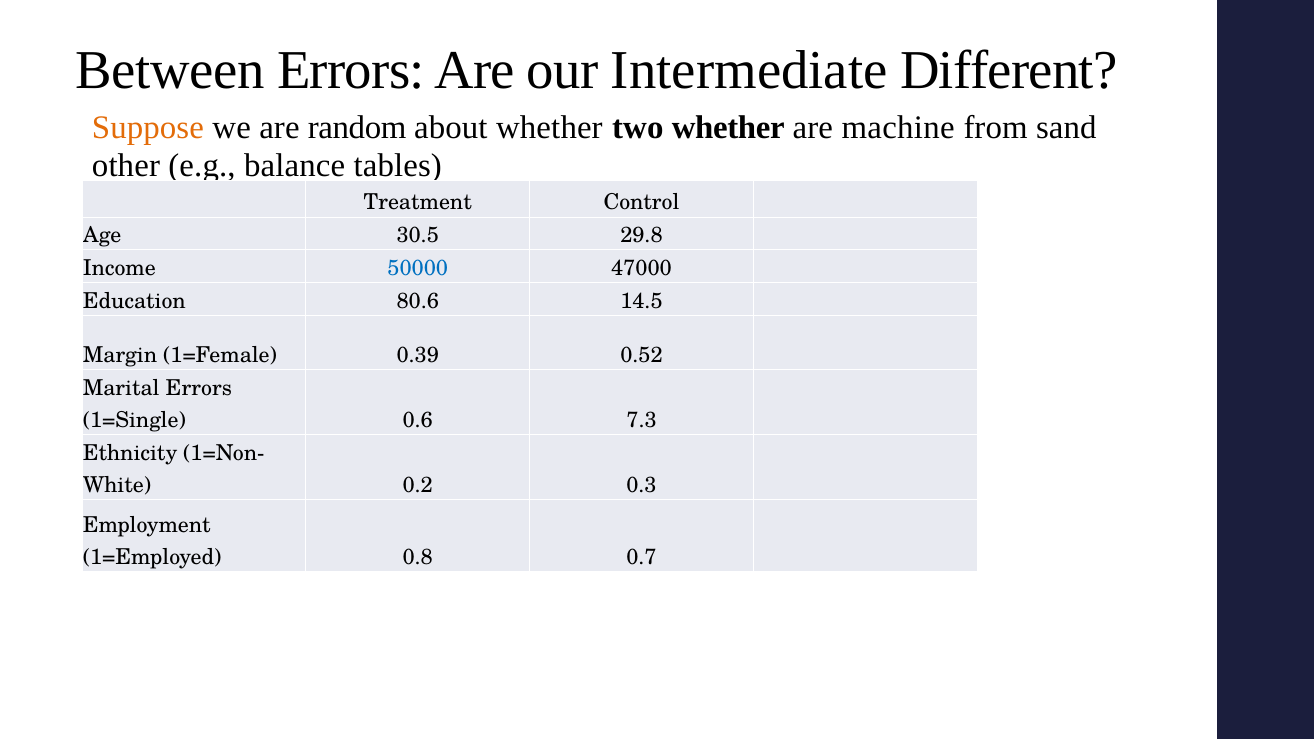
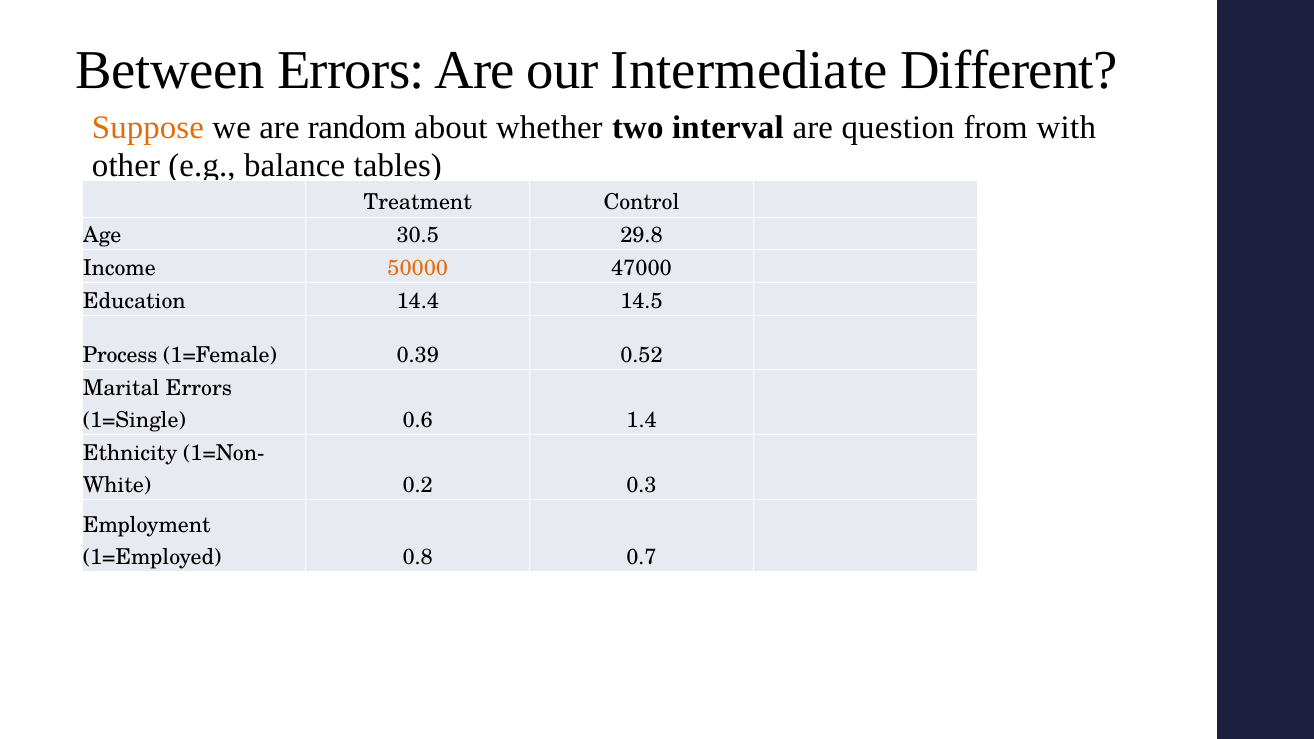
two whether: whether -> interval
machine: machine -> question
sand: sand -> with
50000 colour: blue -> orange
80.6: 80.6 -> 14.4
Margin: Margin -> Process
7.3: 7.3 -> 1.4
